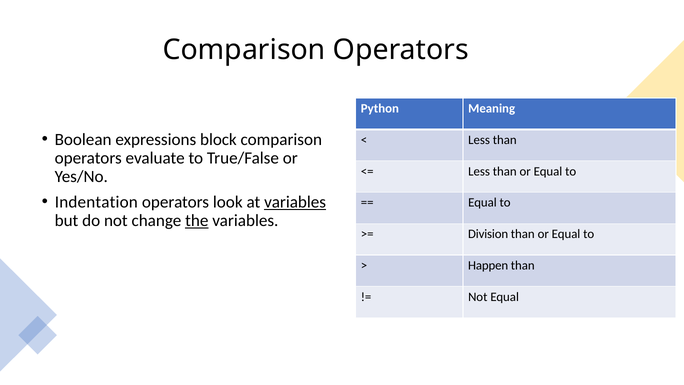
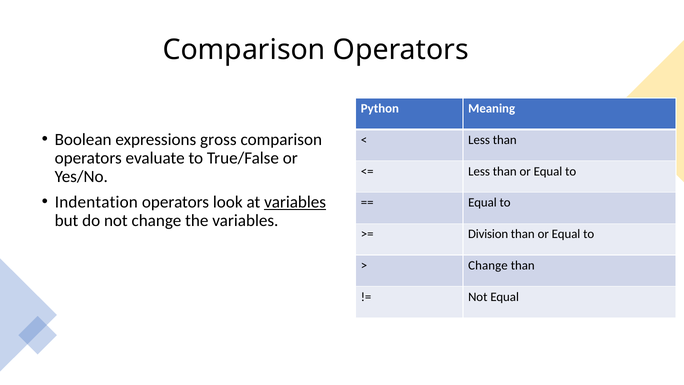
block: block -> gross
the underline: present -> none
Happen at (488, 265): Happen -> Change
